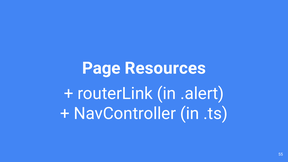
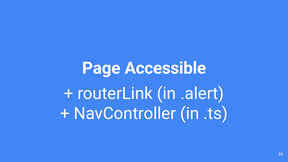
Resources: Resources -> Accessible
